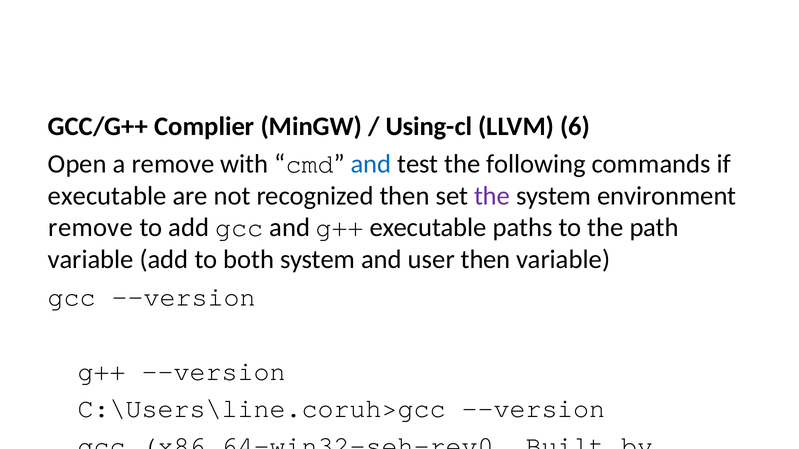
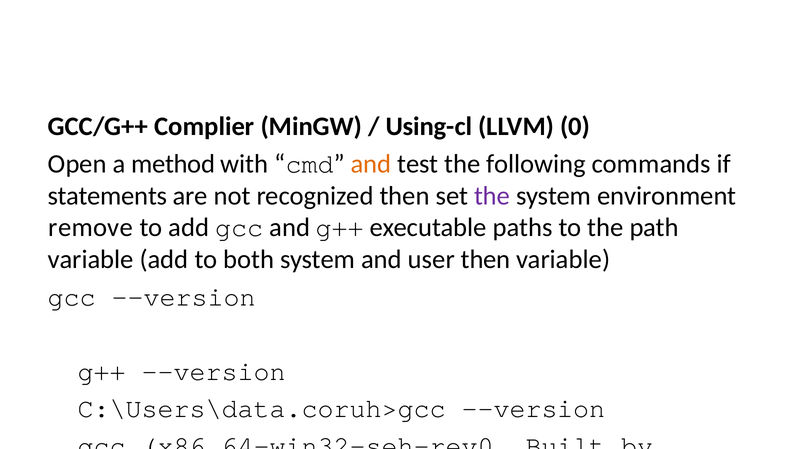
6: 6 -> 0
a remove: remove -> method
and at (371, 164) colour: blue -> orange
executable at (107, 196): executable -> statements
C:\Users\line.coruh>gcc: C:\Users\line.coruh>gcc -> C:\Users\data.coruh>gcc
